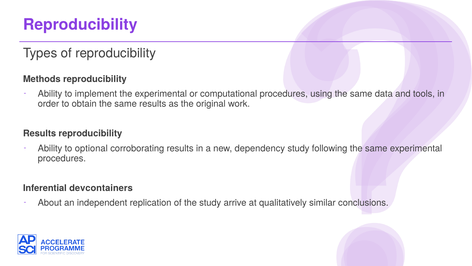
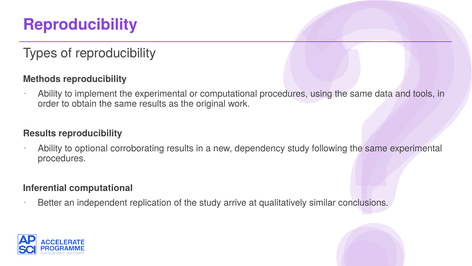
Inferential devcontainers: devcontainers -> computational
About: About -> Better
